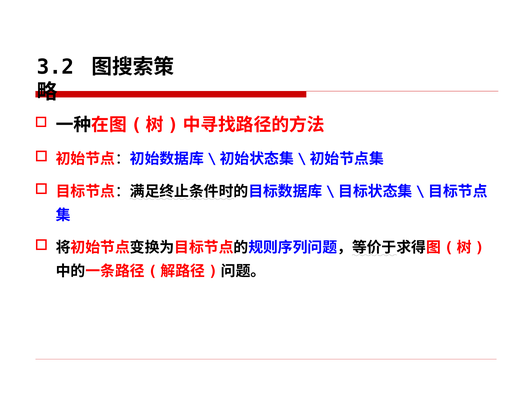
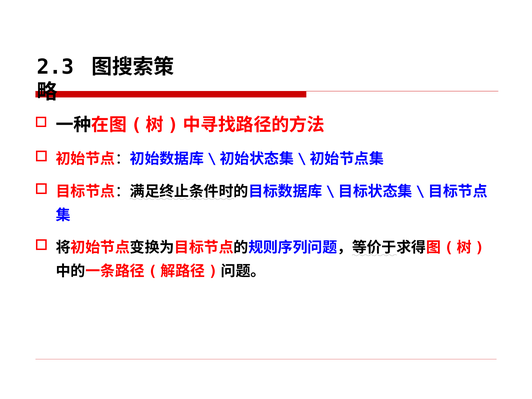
3.2: 3.2 -> 2.3
